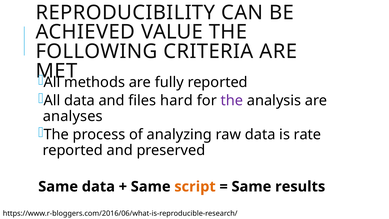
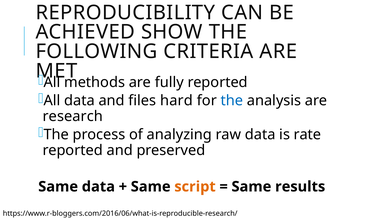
VALUE: VALUE -> SHOW
the at (232, 100) colour: purple -> blue
analyses: analyses -> research
